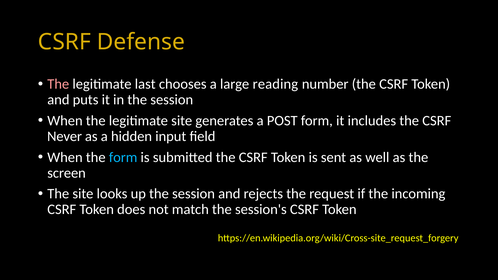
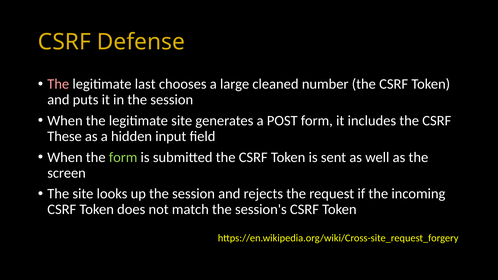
reading: reading -> cleaned
Never: Never -> These
form at (123, 157) colour: light blue -> light green
